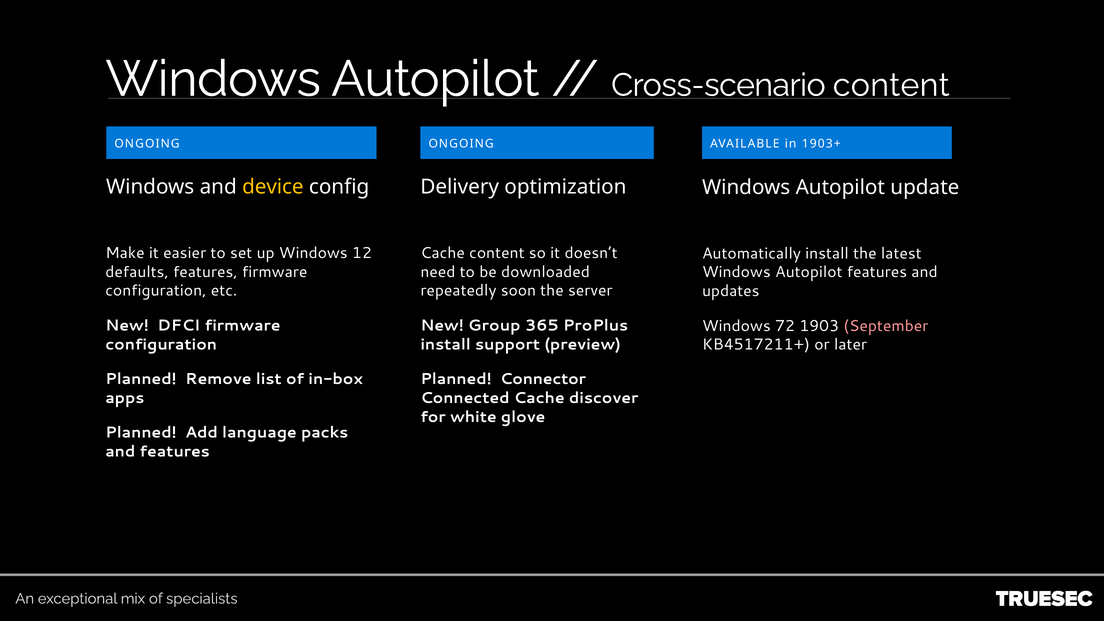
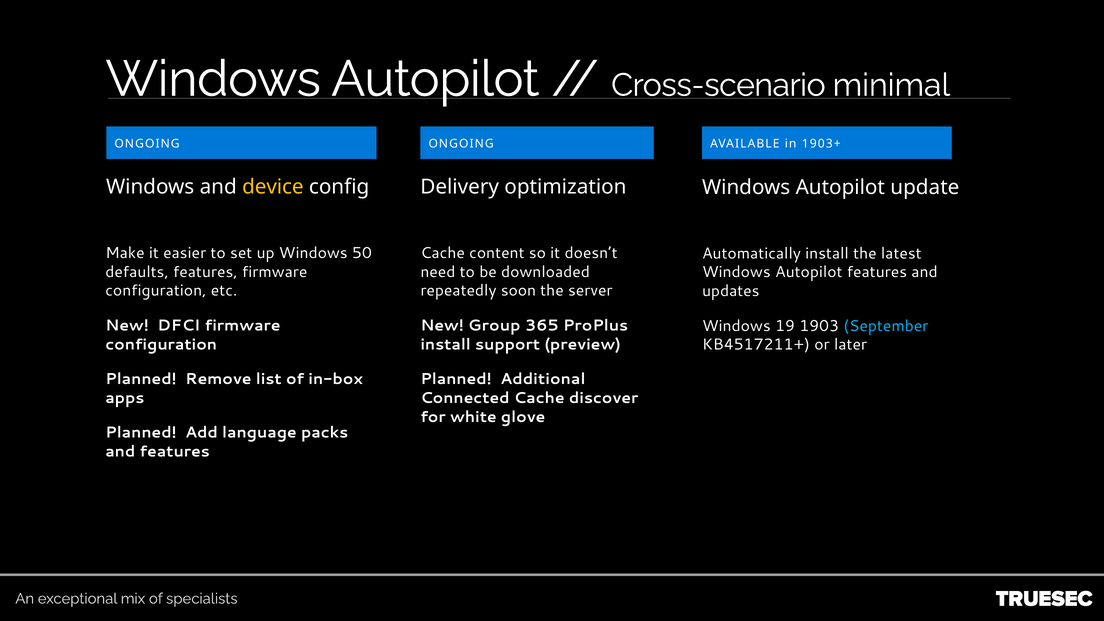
Cross-scenario content: content -> minimal
12: 12 -> 50
72: 72 -> 19
September colour: pink -> light blue
Connector: Connector -> Additional
